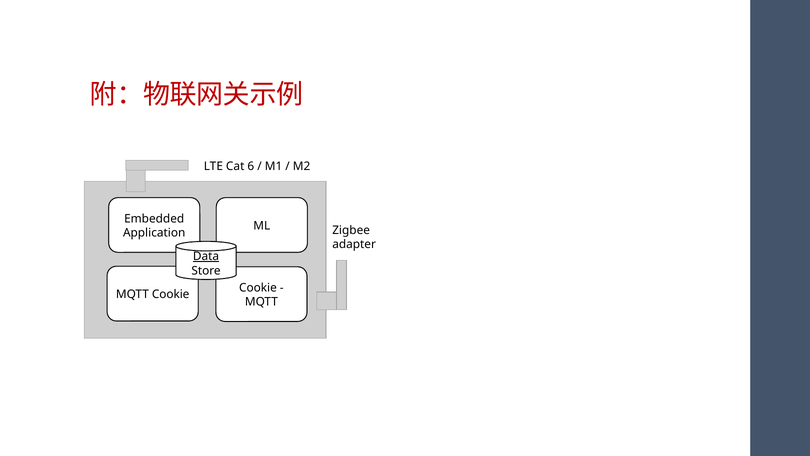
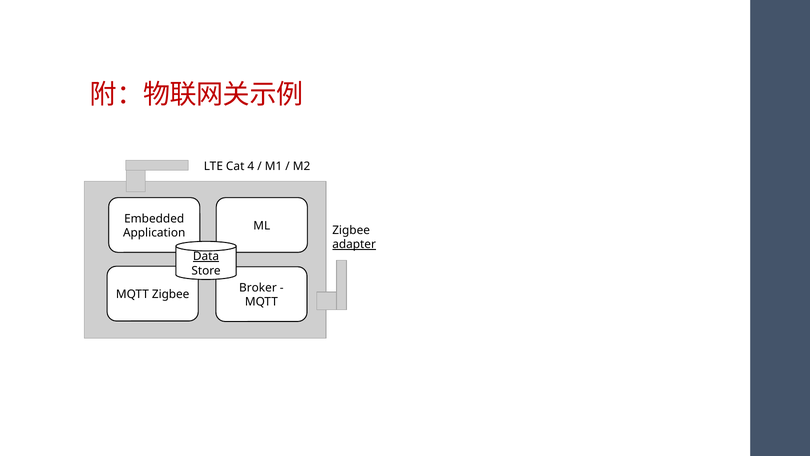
6: 6 -> 4
adapter underline: none -> present
Cookie at (258, 288): Cookie -> Broker
Cookie at (171, 294): Cookie -> Zigbee
